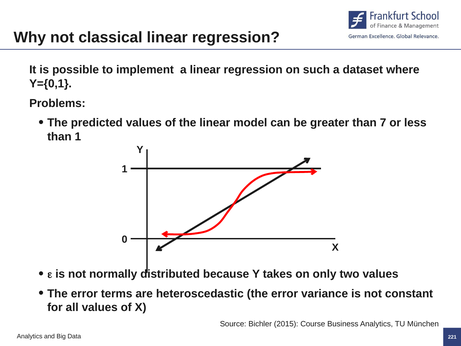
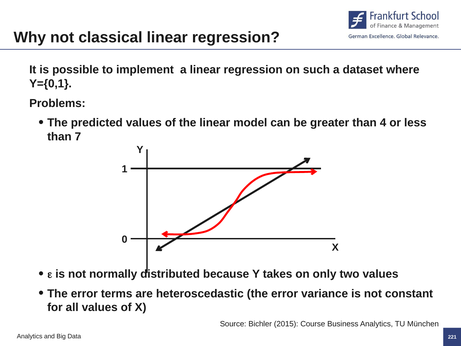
7: 7 -> 4
than 1: 1 -> 7
